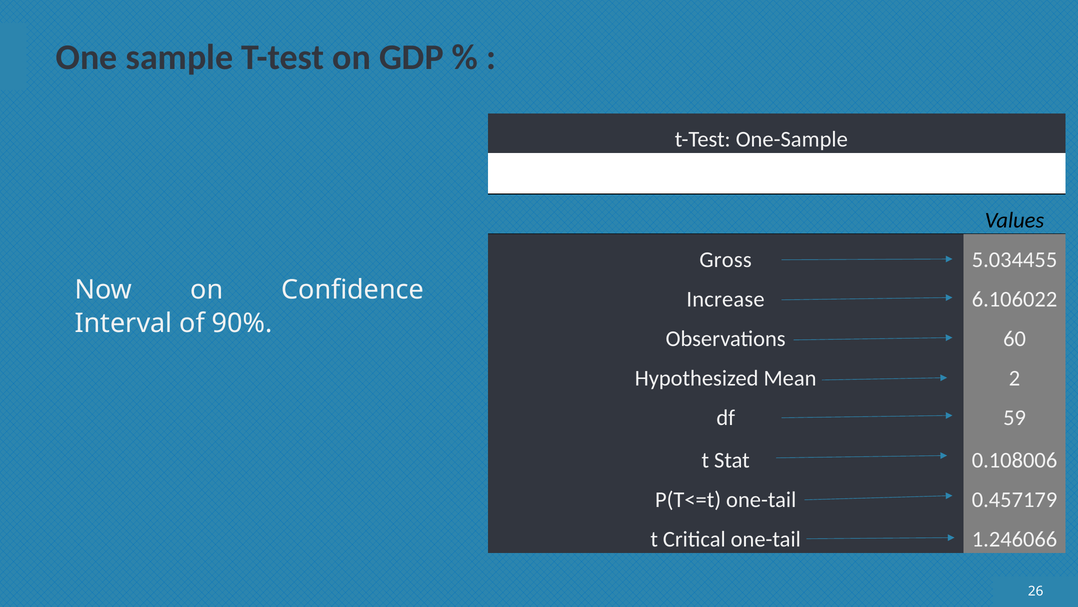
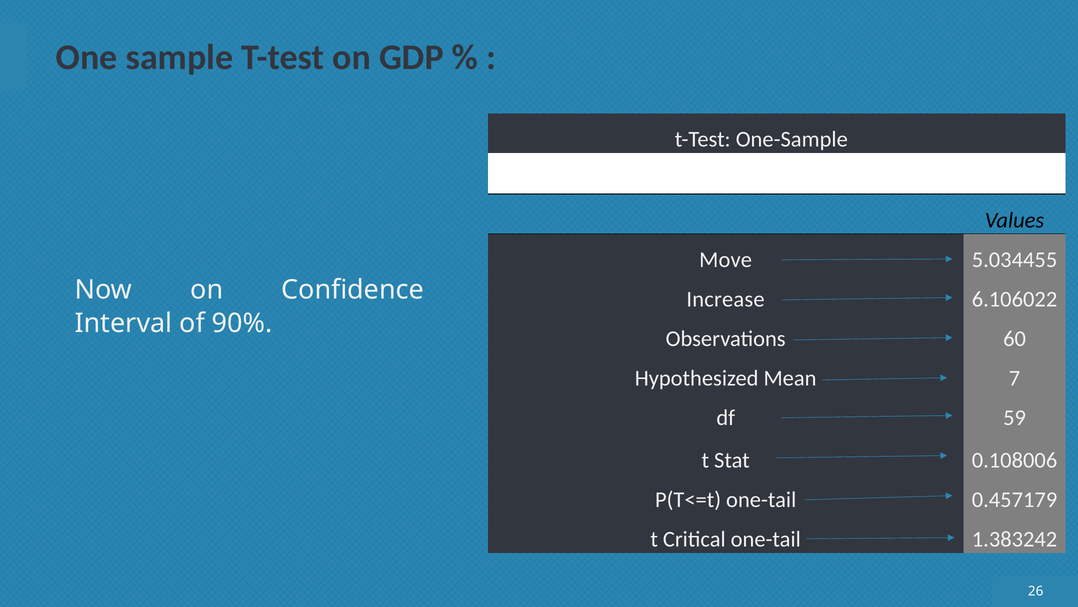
Gross: Gross -> Move
2: 2 -> 7
1.246066: 1.246066 -> 1.383242
